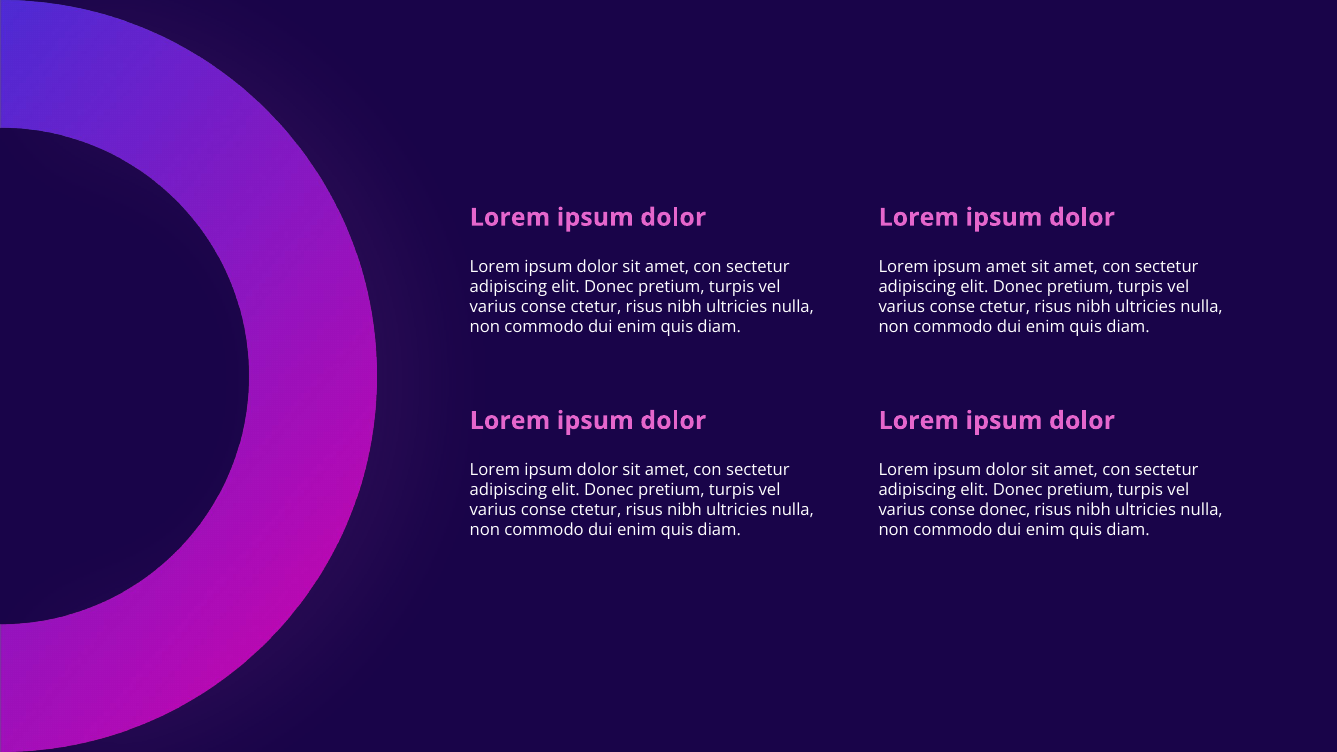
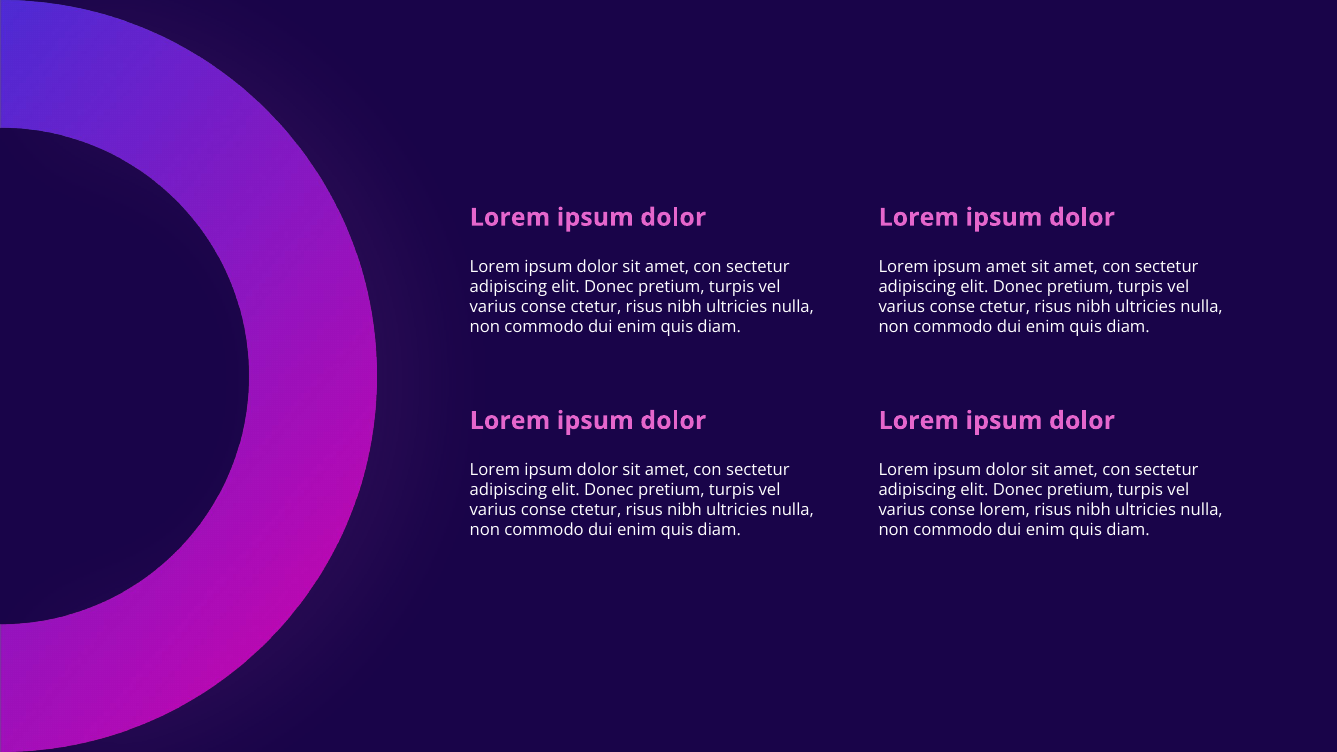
conse donec: donec -> lorem
